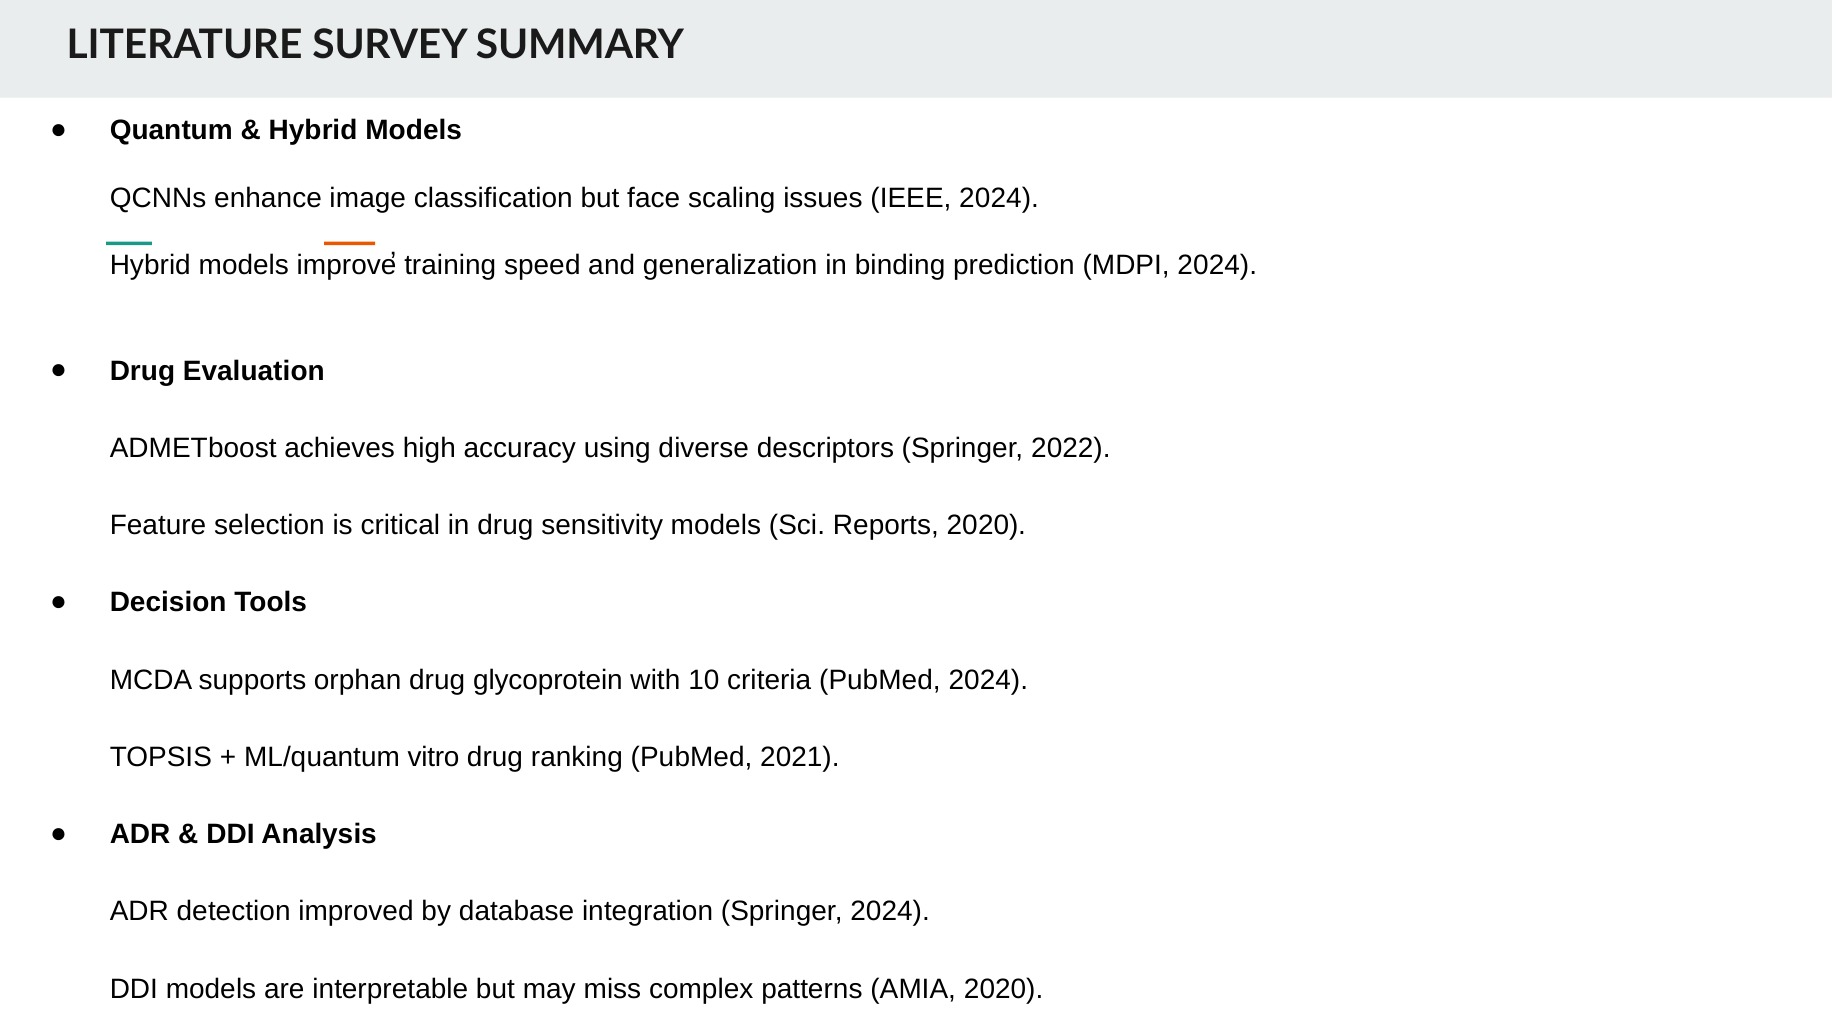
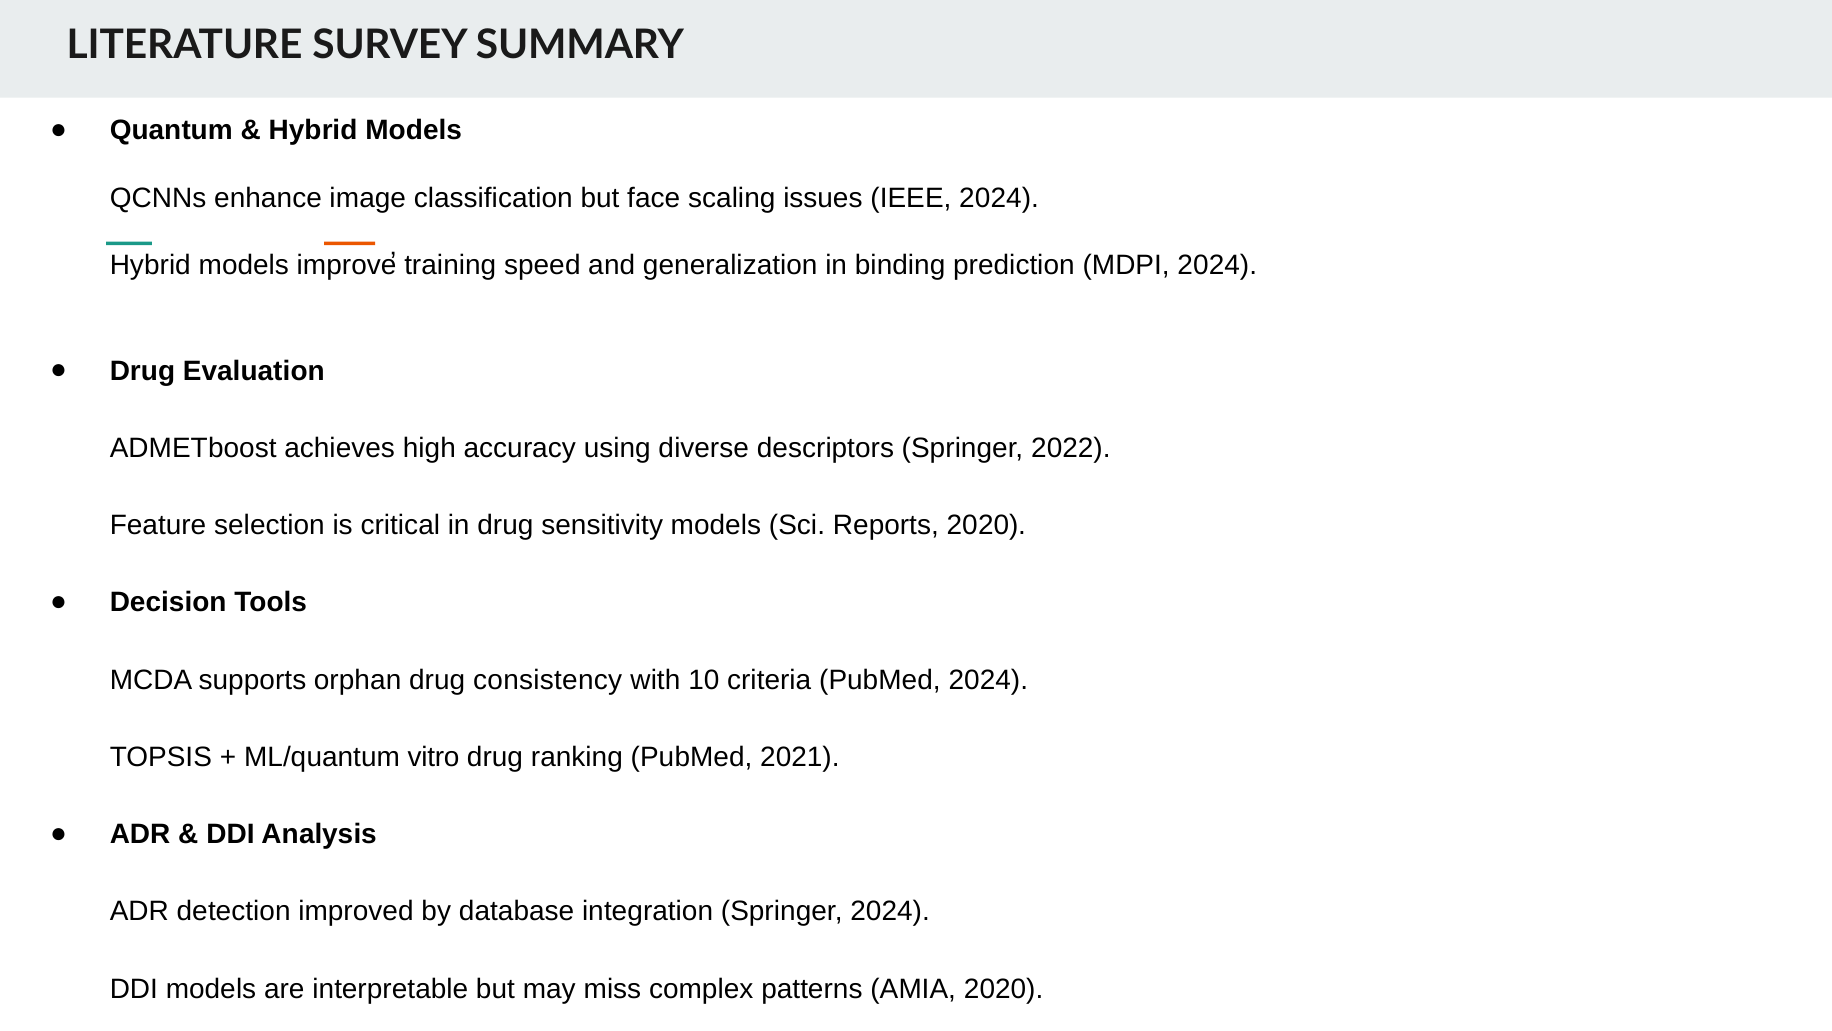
glycoprotein: glycoprotein -> consistency
